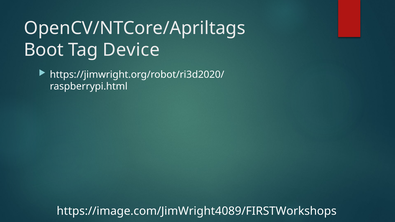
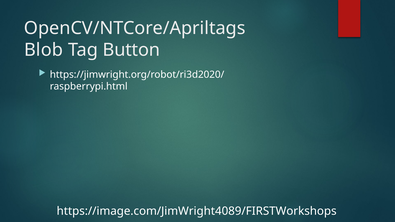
Boot: Boot -> Blob
Device: Device -> Button
